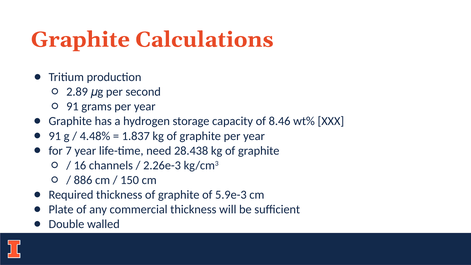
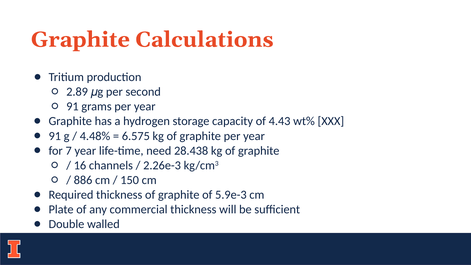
8.46: 8.46 -> 4.43
1.837: 1.837 -> 6.575
